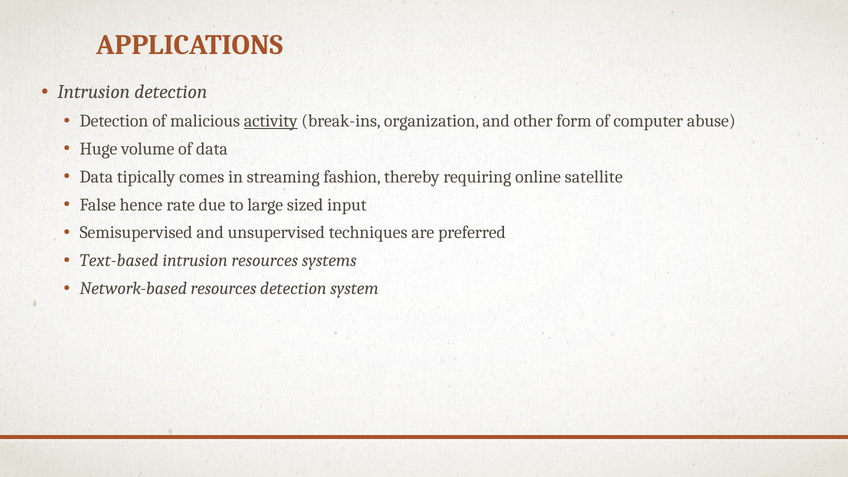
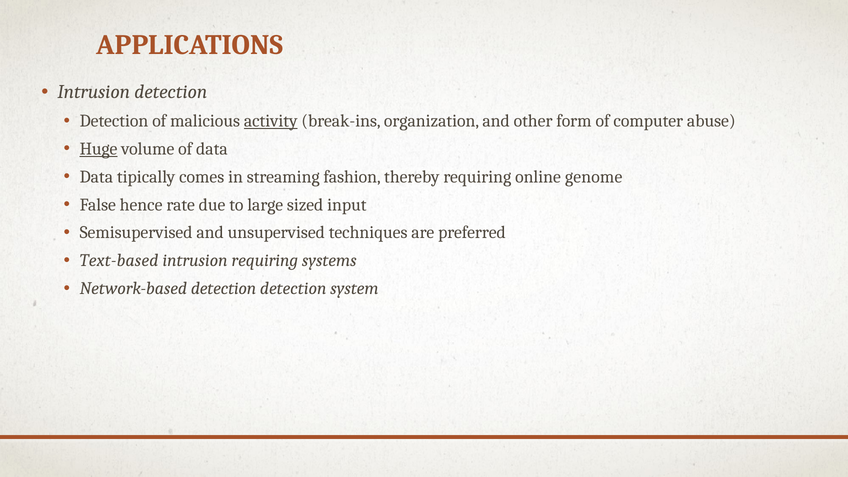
Huge underline: none -> present
satellite: satellite -> genome
intrusion resources: resources -> requiring
Network-based resources: resources -> detection
